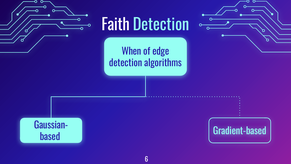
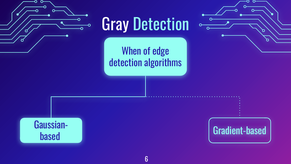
Faith: Faith -> Gray
